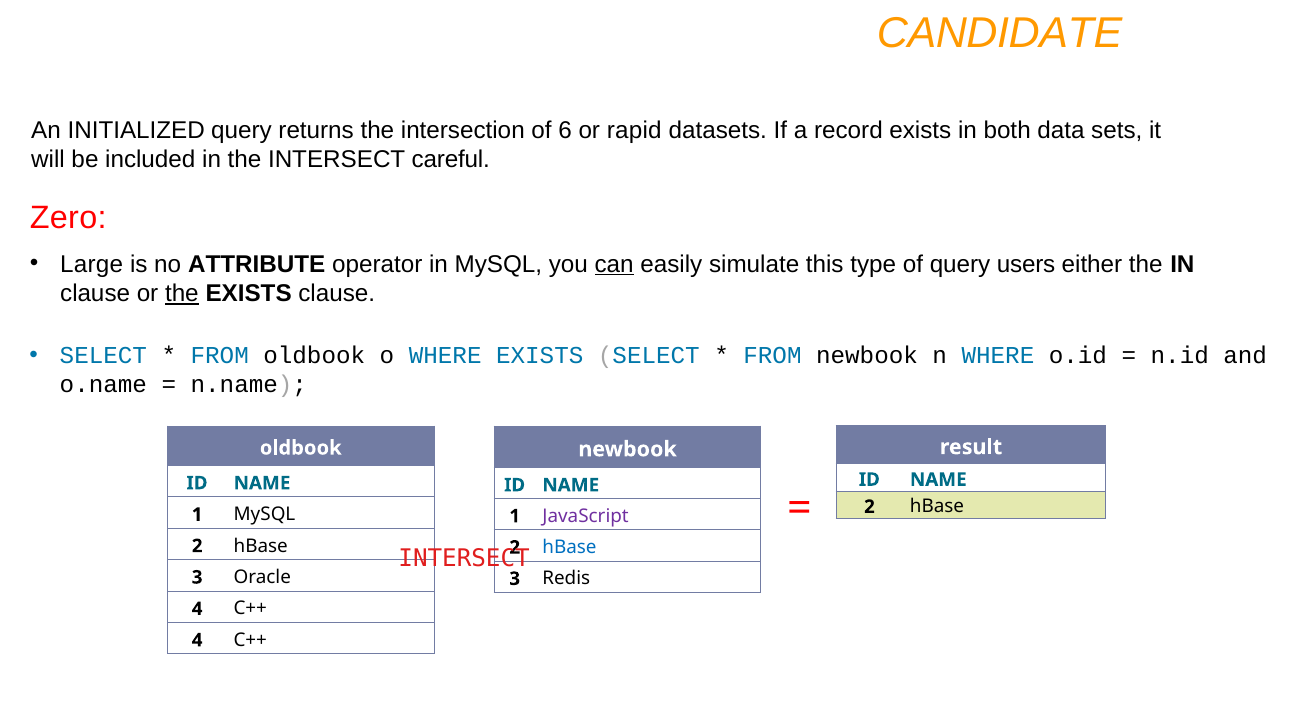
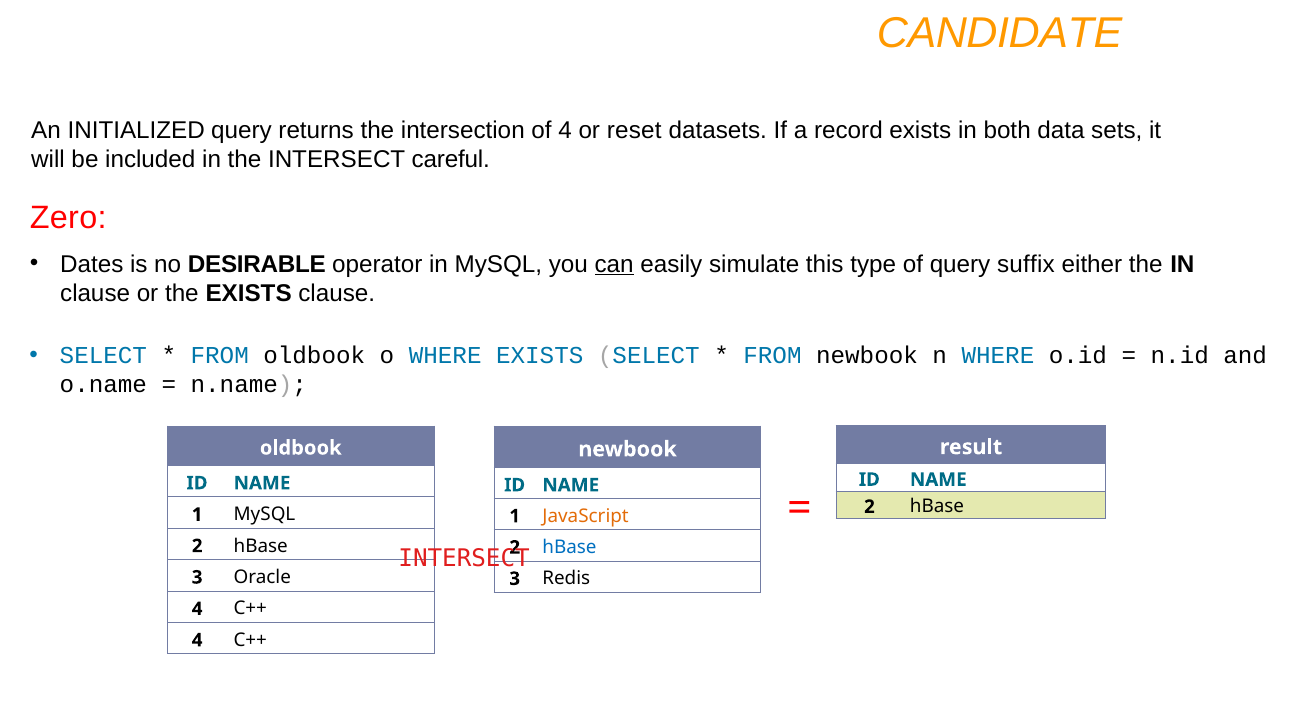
of 6: 6 -> 4
rapid: rapid -> reset
Large: Large -> Dates
ATTRIBUTE: ATTRIBUTE -> DESIRABLE
users: users -> suffix
the at (182, 293) underline: present -> none
JavaScript colour: purple -> orange
